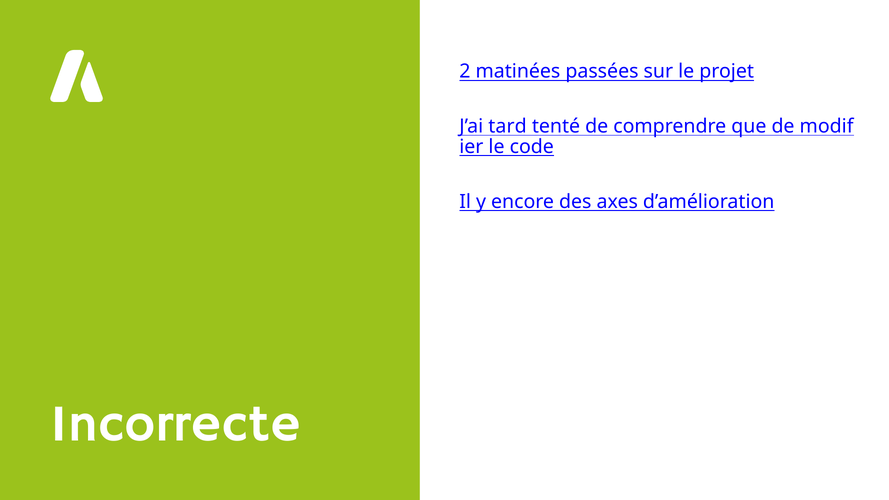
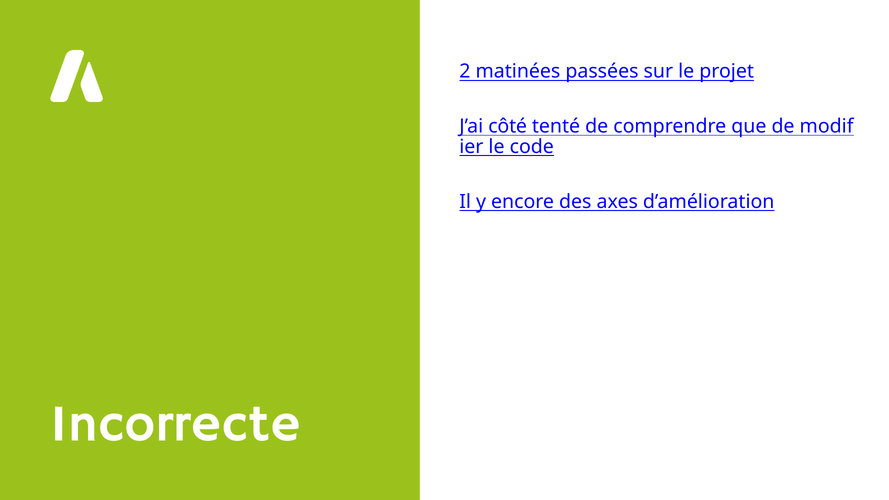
tard: tard -> côté
